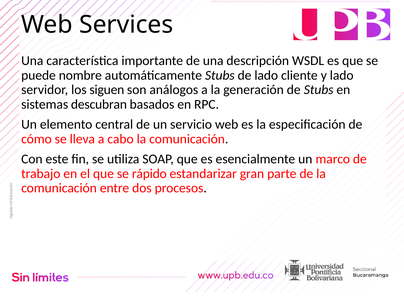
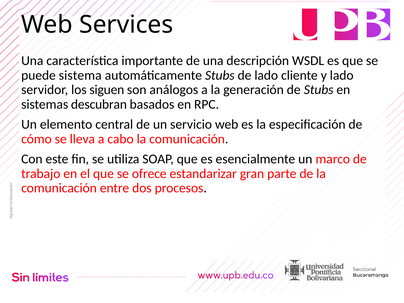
nombre: nombre -> sistema
rápido: rápido -> ofrece
